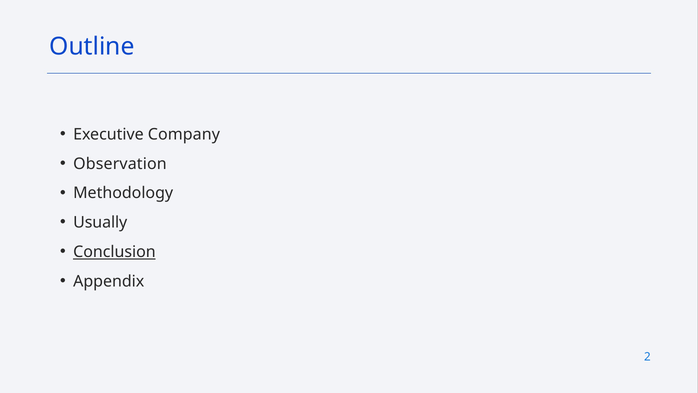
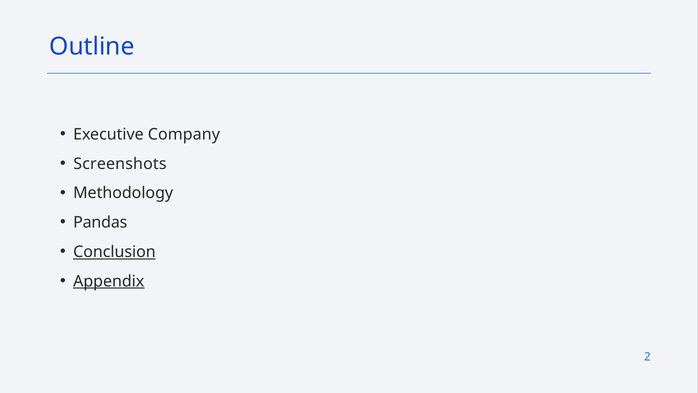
Observation: Observation -> Screenshots
Usually: Usually -> Pandas
Appendix underline: none -> present
